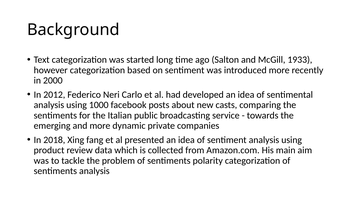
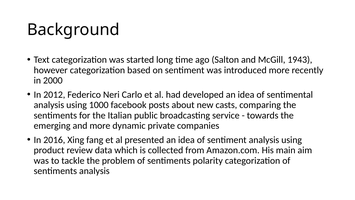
1933: 1933 -> 1943
2018: 2018 -> 2016
